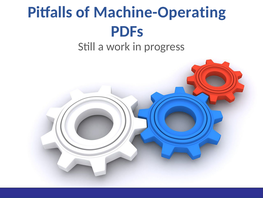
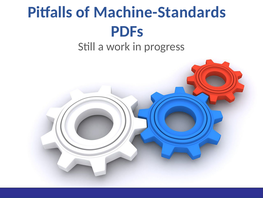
Machine-Operating: Machine-Operating -> Machine-Standards
